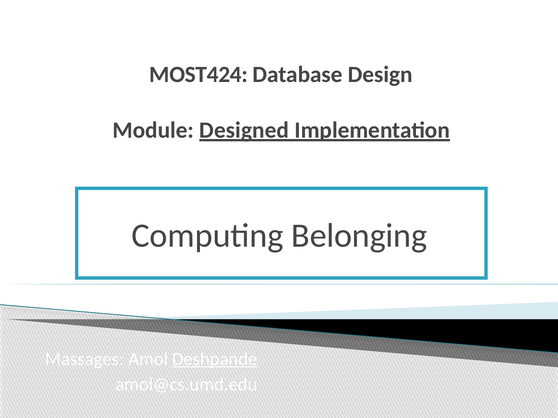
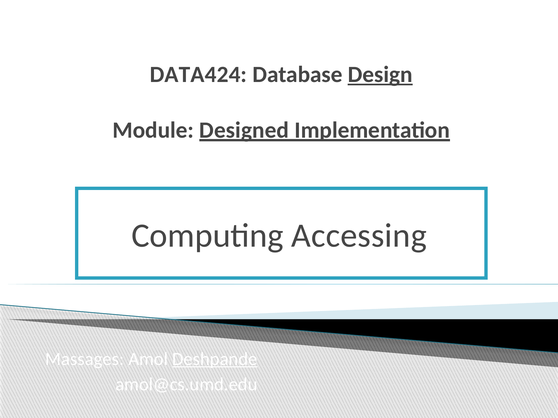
MOST424: MOST424 -> DATA424
Design underline: none -> present
Belonging: Belonging -> Accessing
